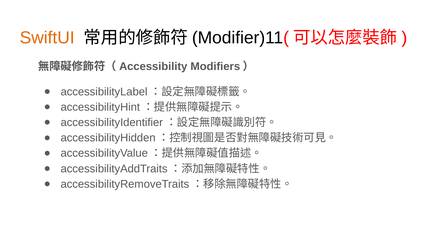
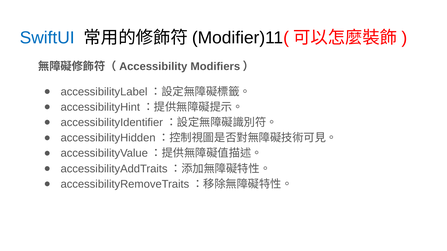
SwiftUI colour: orange -> blue
